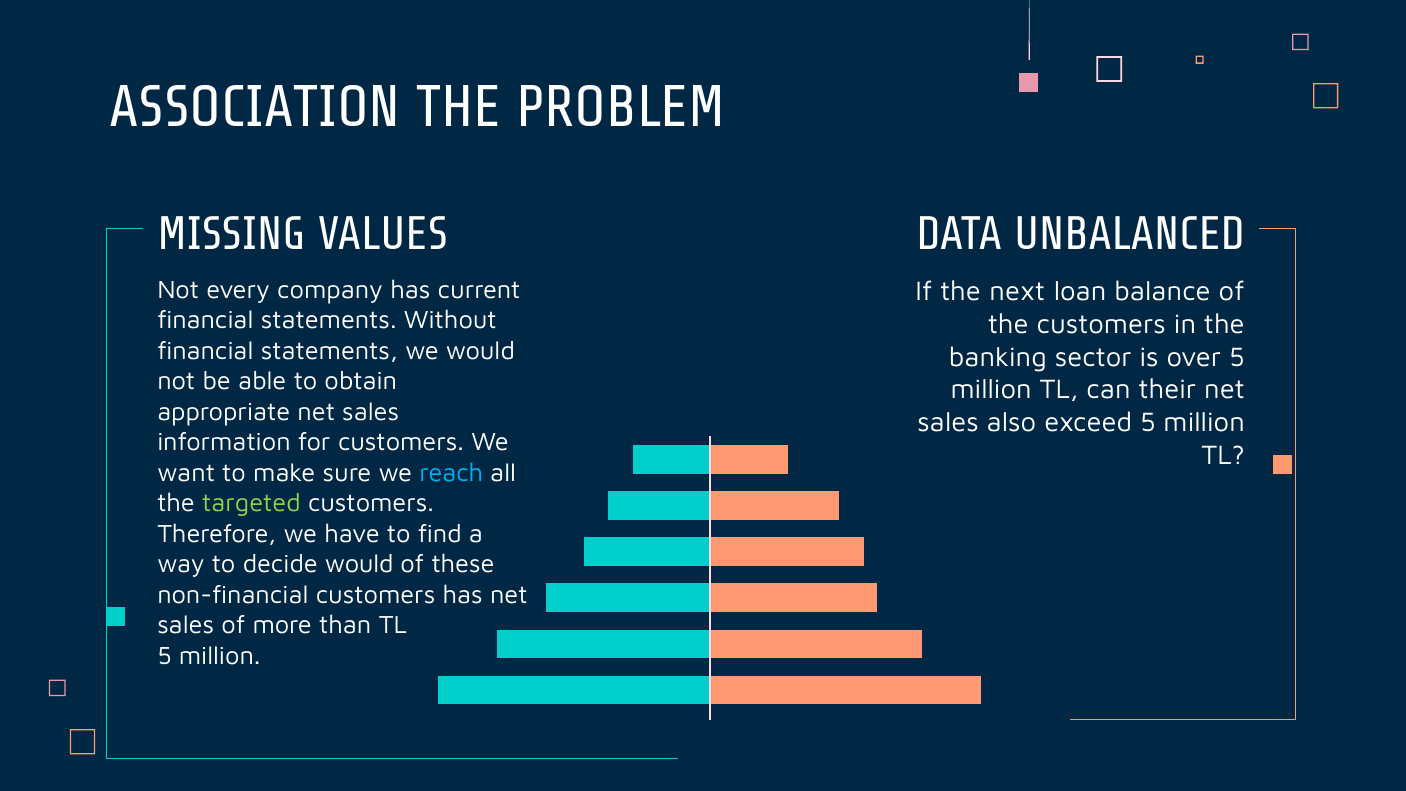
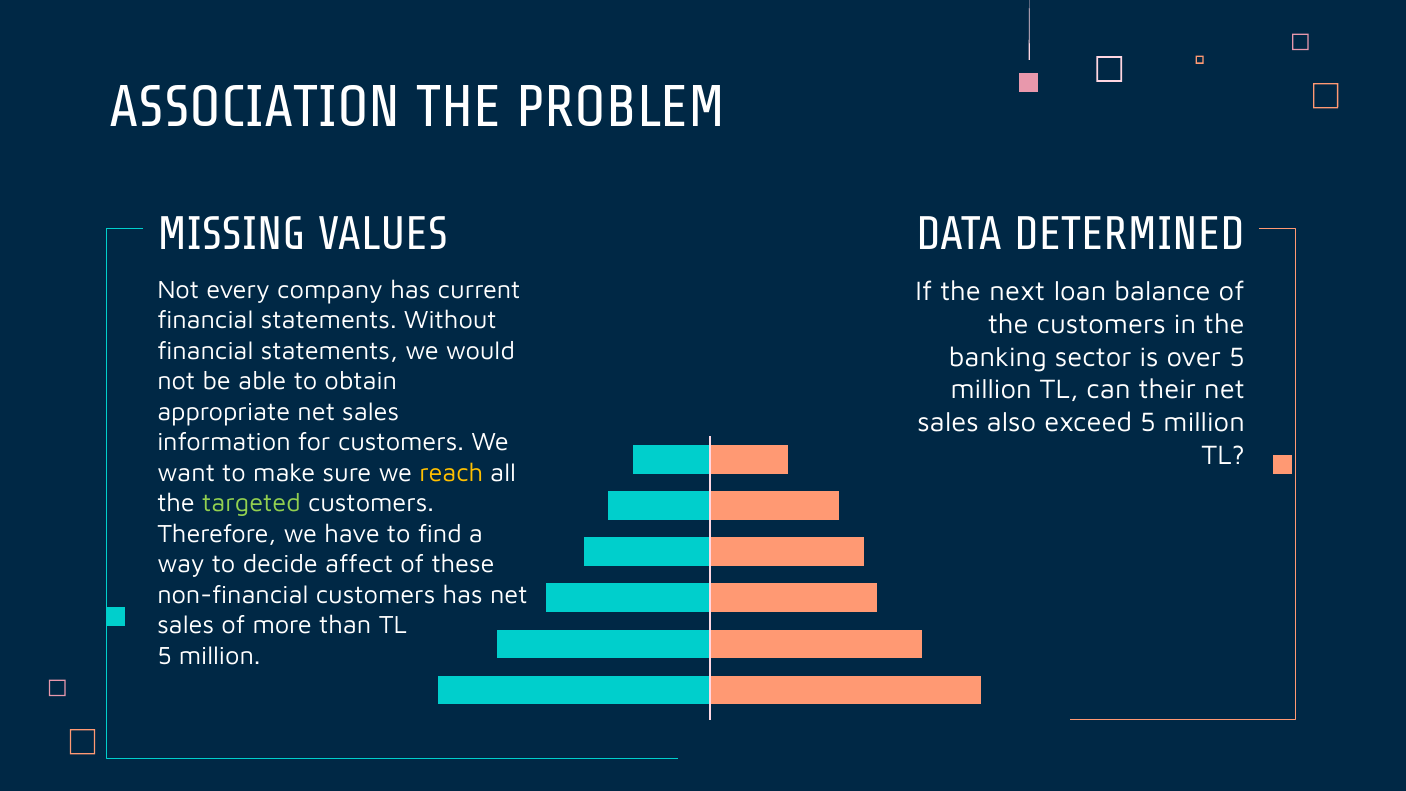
UNBALANCED: UNBALANCED -> DETERMINED
reach colour: light blue -> yellow
decide would: would -> affect
